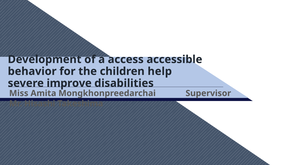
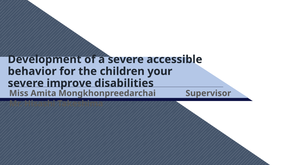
a access: access -> severe
help: help -> your
